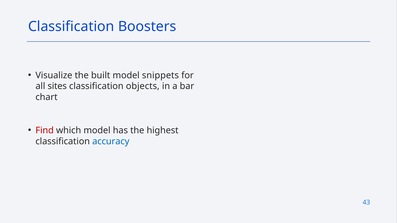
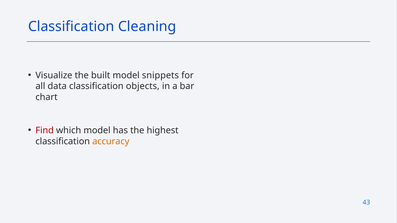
Boosters: Boosters -> Cleaning
sites: sites -> data
accuracy colour: blue -> orange
